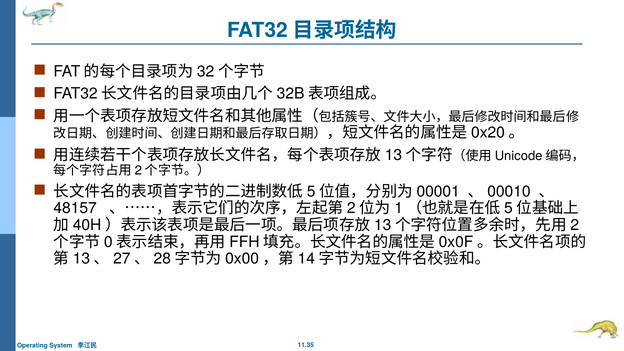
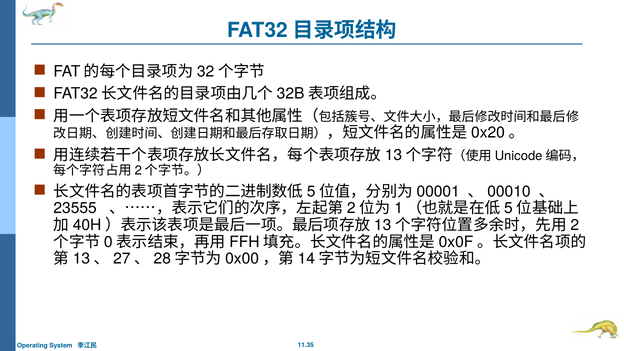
48157: 48157 -> 23555
